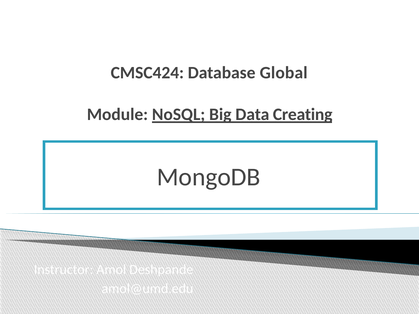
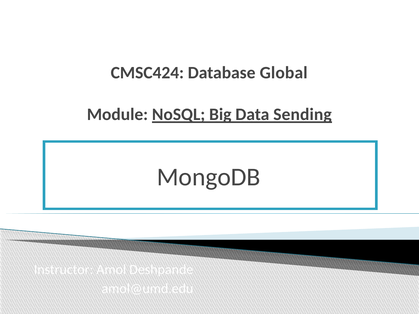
Creating: Creating -> Sending
